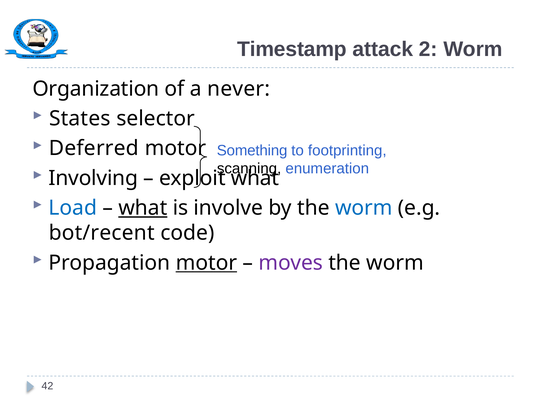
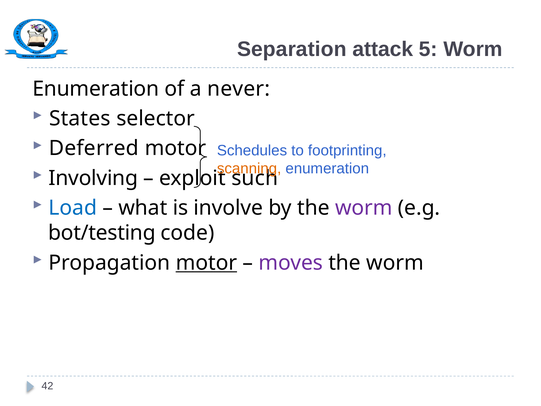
Timestamp: Timestamp -> Separation
2: 2 -> 5
Organization at (96, 89): Organization -> Enumeration
Something: Something -> Schedules
scanning colour: black -> orange
exploit what: what -> such
what at (143, 208) underline: present -> none
worm at (364, 208) colour: blue -> purple
bot/recent: bot/recent -> bot/testing
